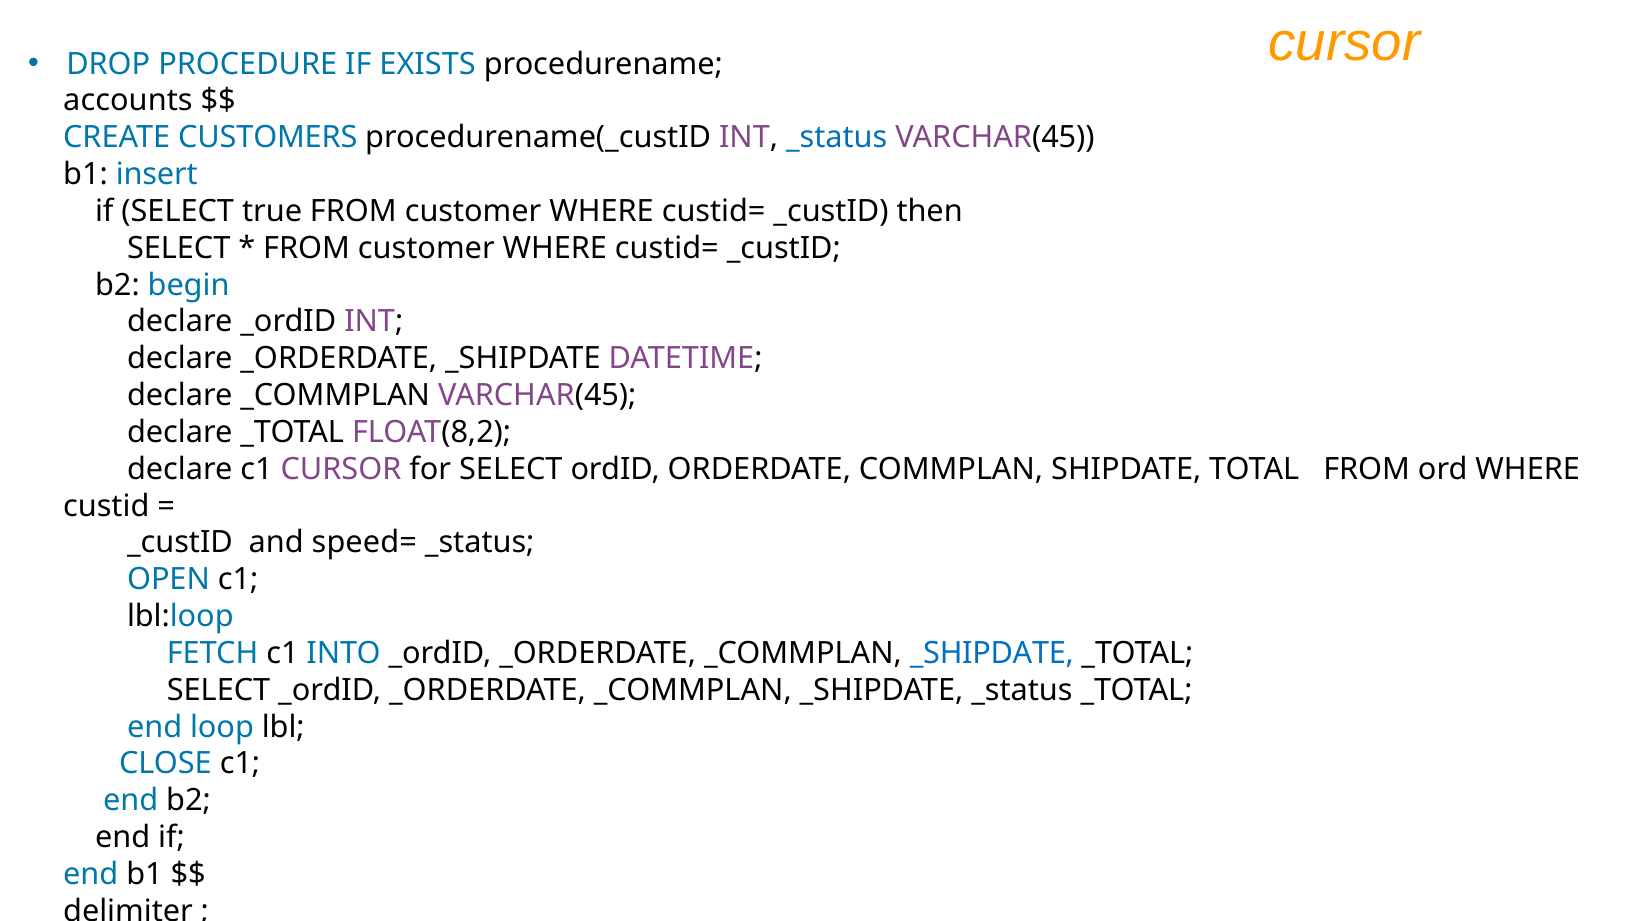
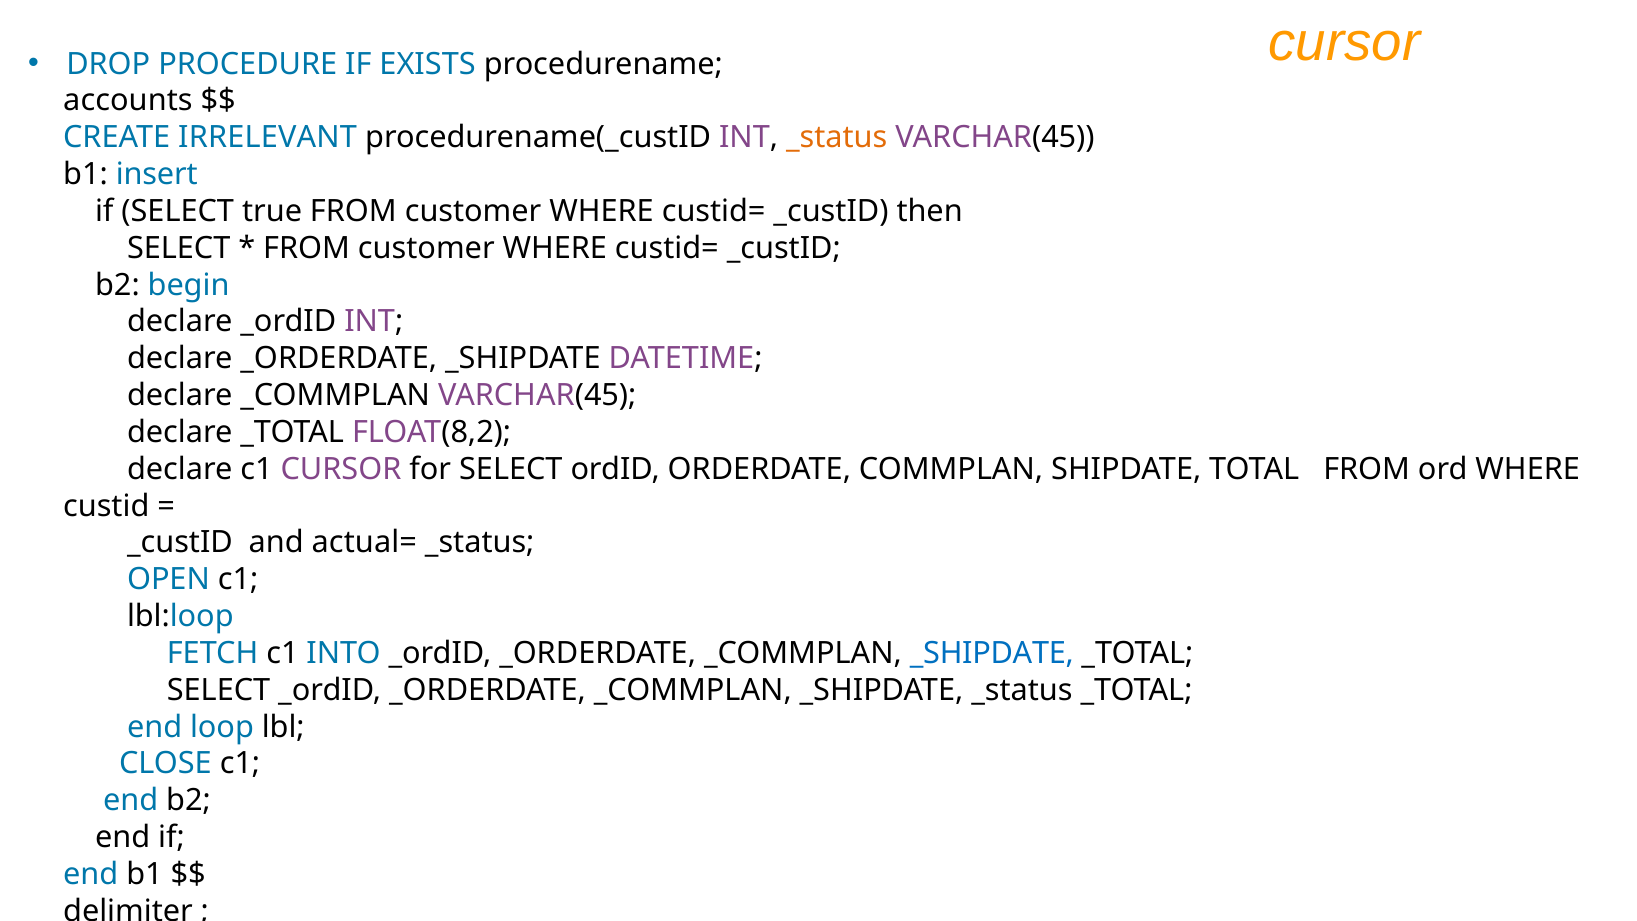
CUSTOMERS: CUSTOMERS -> IRRELEVANT
_status at (837, 138) colour: blue -> orange
speed=: speed= -> actual=
